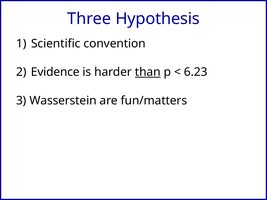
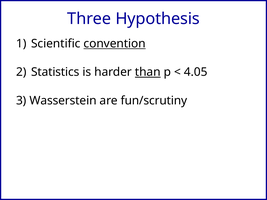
convention underline: none -> present
Evidence: Evidence -> Statistics
6.23: 6.23 -> 4.05
fun/matters: fun/matters -> fun/scrutiny
